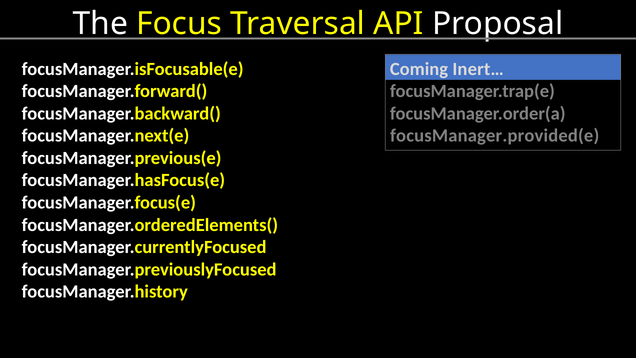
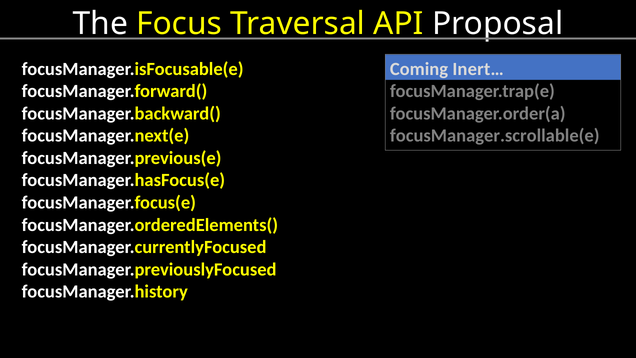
focusManager.provided(e: focusManager.provided(e -> focusManager.scrollable(e
